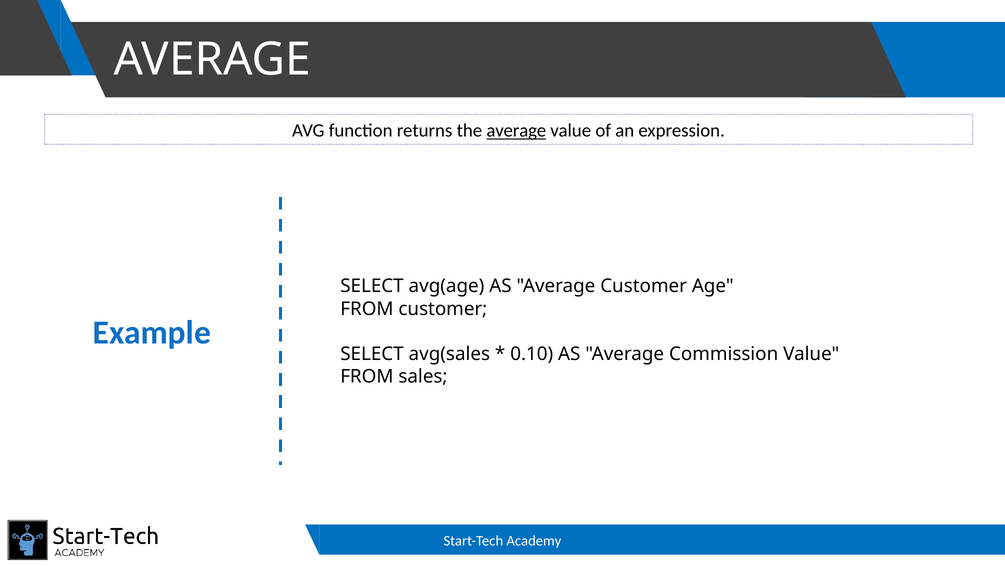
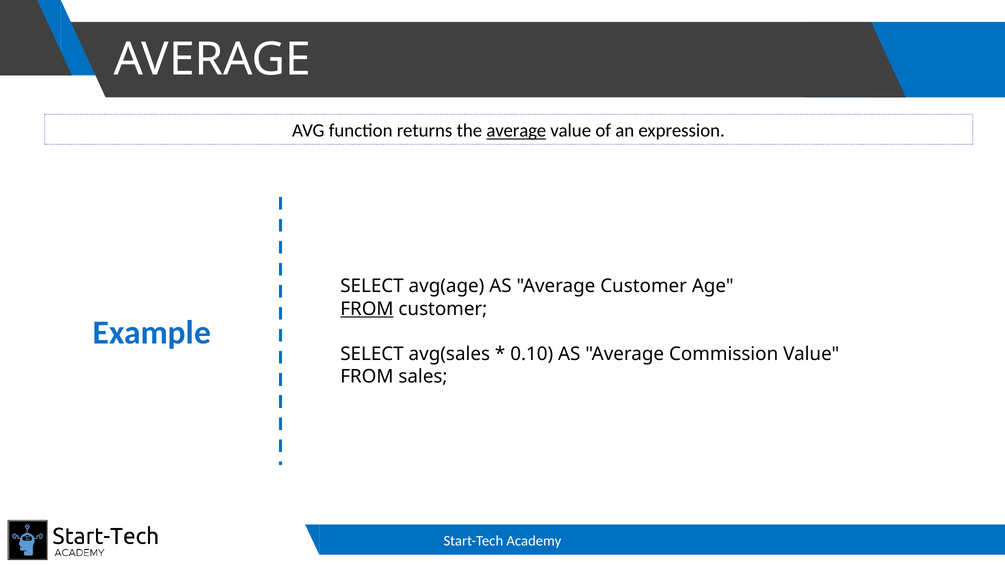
FROM at (367, 308) underline: none -> present
